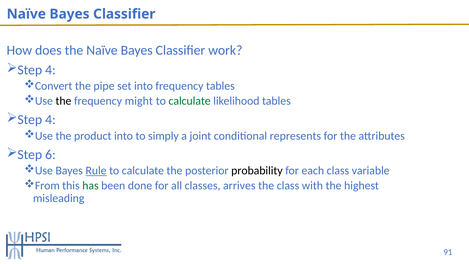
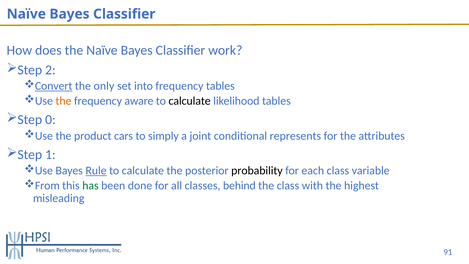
4 at (50, 70): 4 -> 2
Convert underline: none -> present
pipe: pipe -> only
the at (63, 101) colour: black -> orange
might: might -> aware
calculate at (190, 101) colour: green -> black
4 at (50, 120): 4 -> 0
product into: into -> cars
6: 6 -> 1
arrives: arrives -> behind
